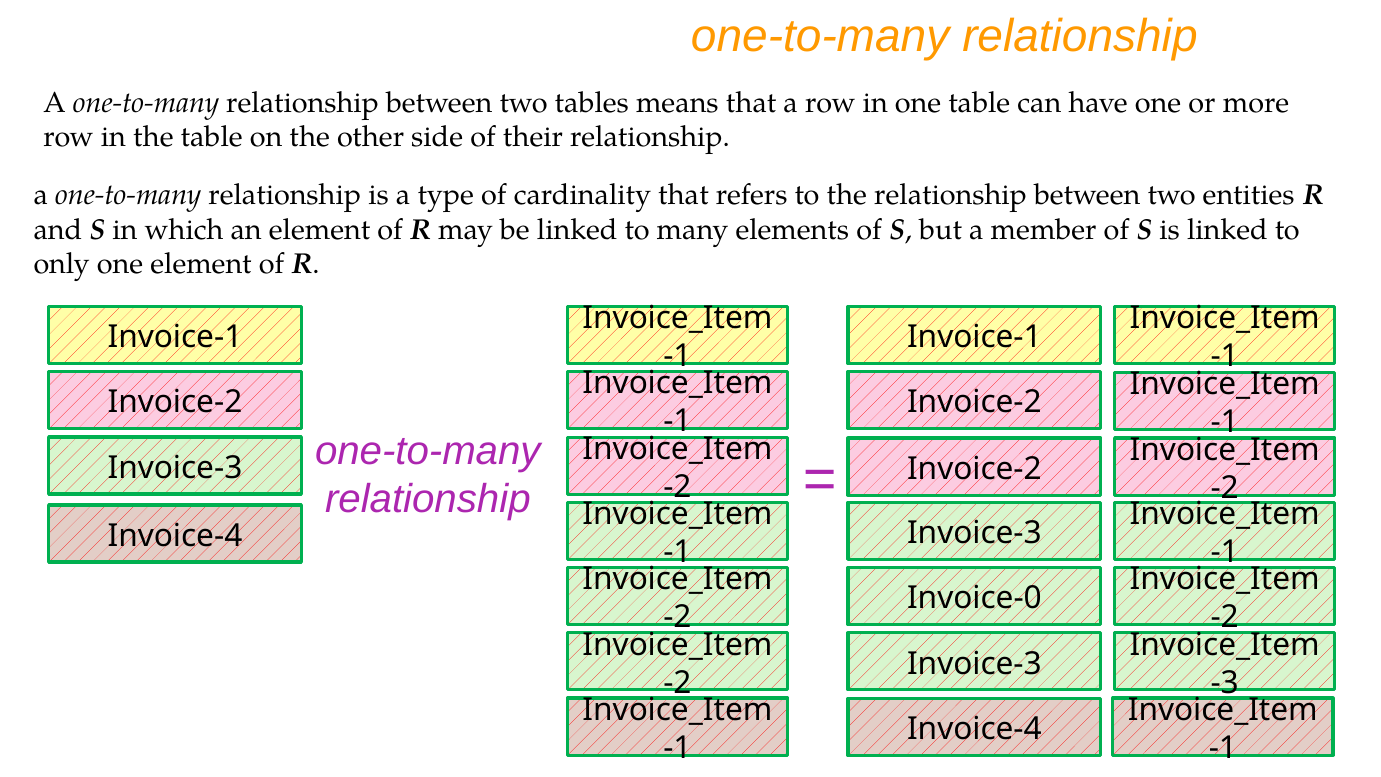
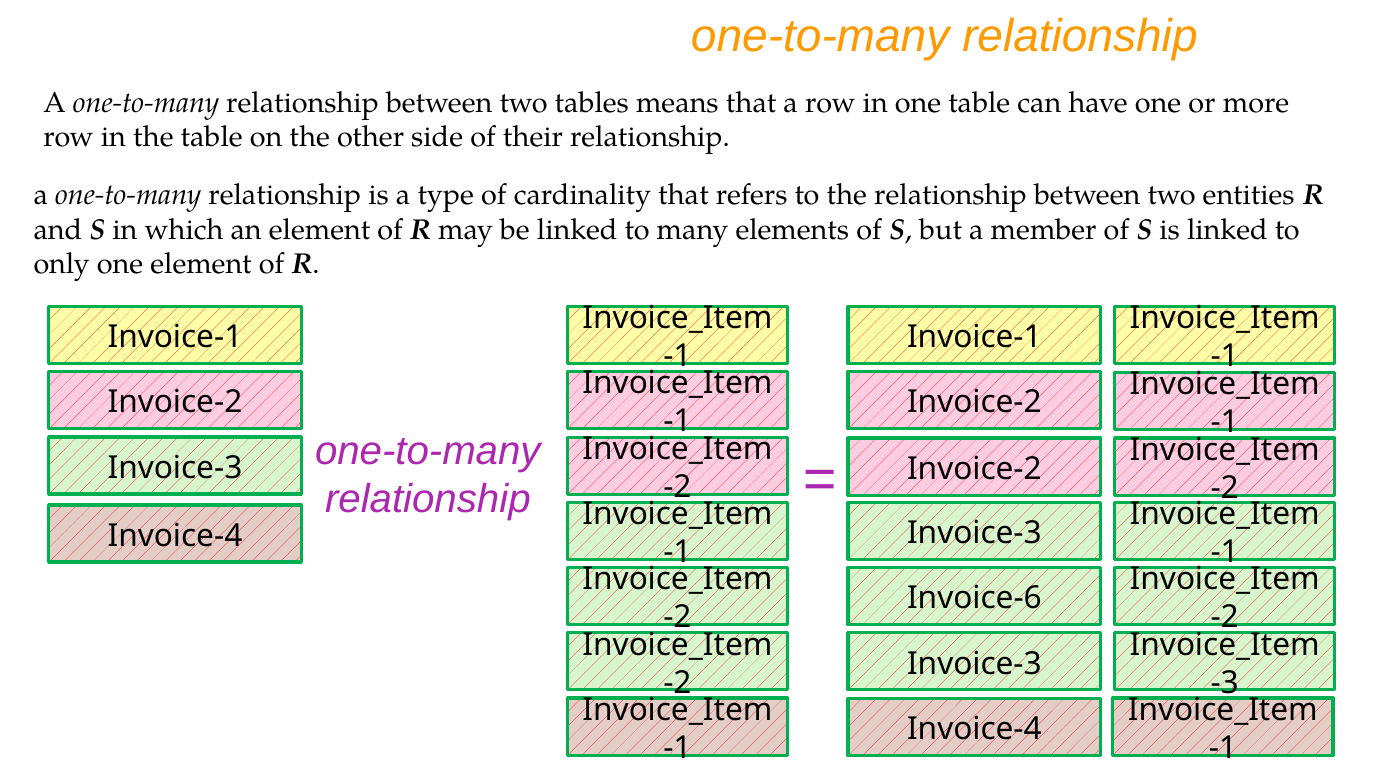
Invoice-0: Invoice-0 -> Invoice-6
